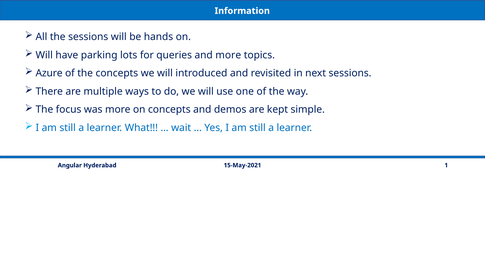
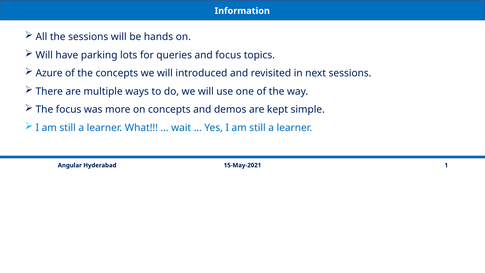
and more: more -> focus
